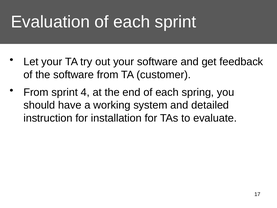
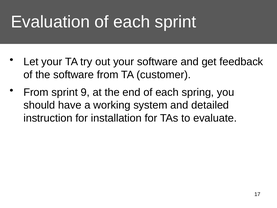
4: 4 -> 9
